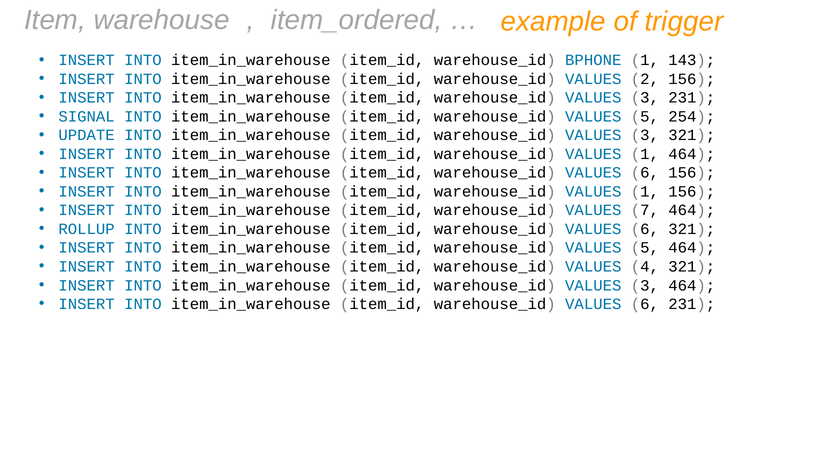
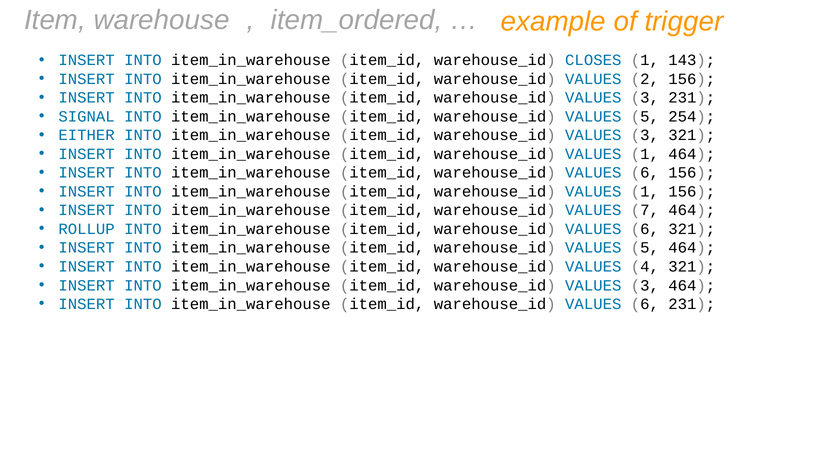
BPHONE: BPHONE -> CLOSES
UPDATE: UPDATE -> EITHER
